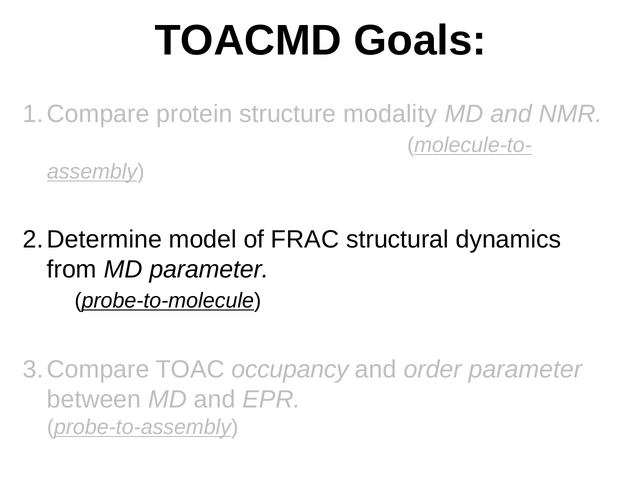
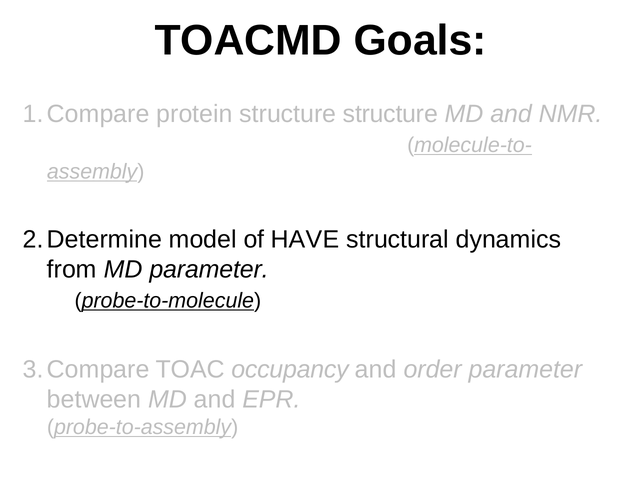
structure modality: modality -> structure
FRAC: FRAC -> HAVE
